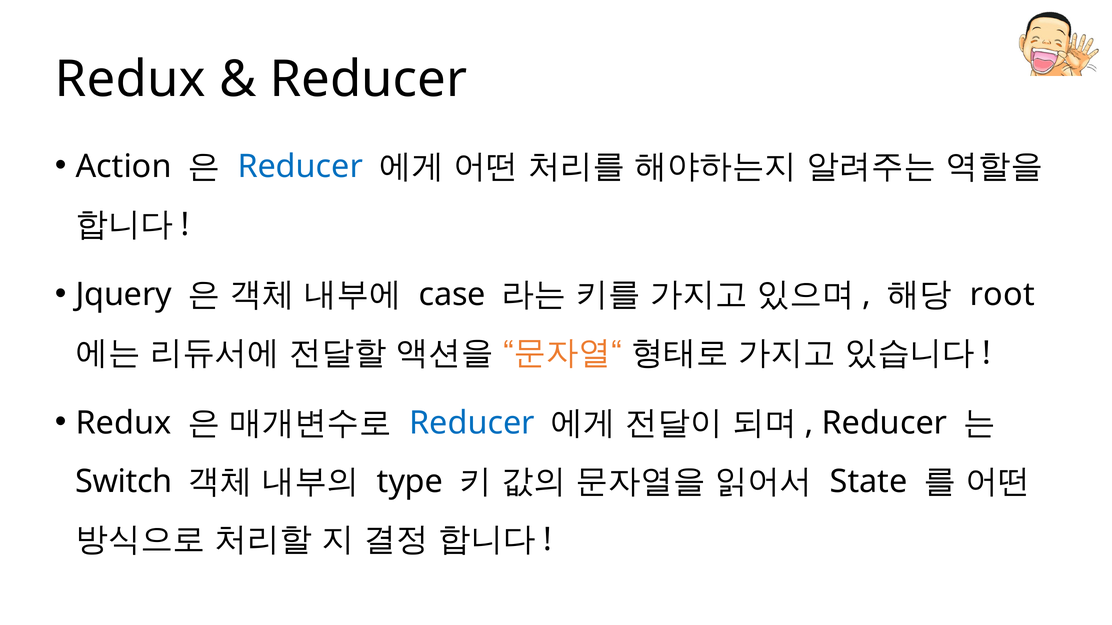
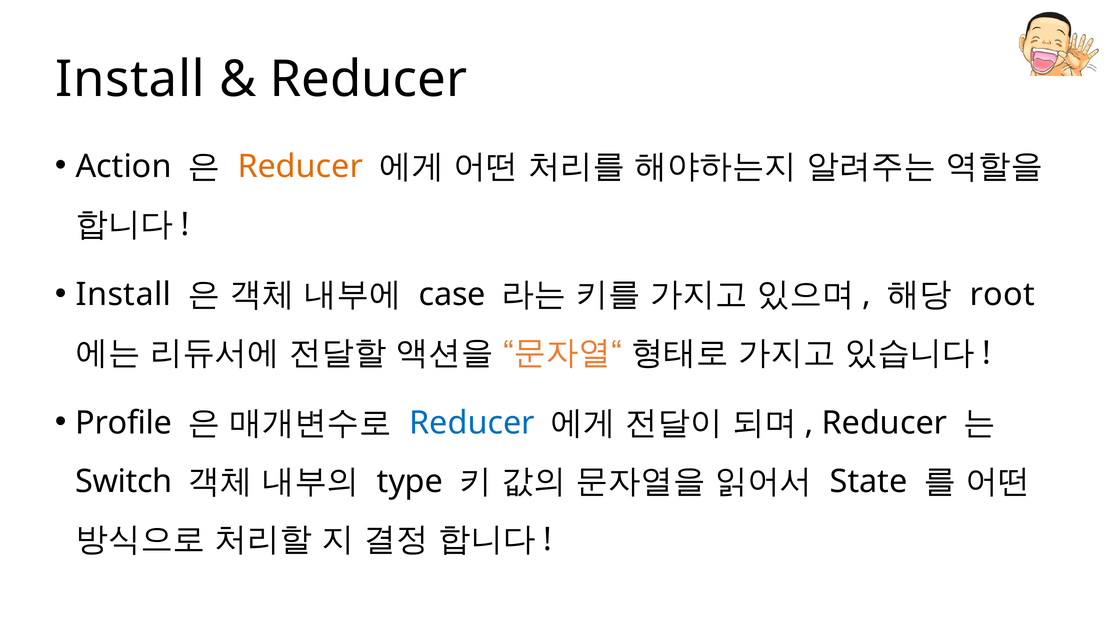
Redux at (130, 80): Redux -> Install
Reducer at (300, 167) colour: blue -> orange
Jquery at (124, 295): Jquery -> Install
Redux at (124, 423): Redux -> Profile
